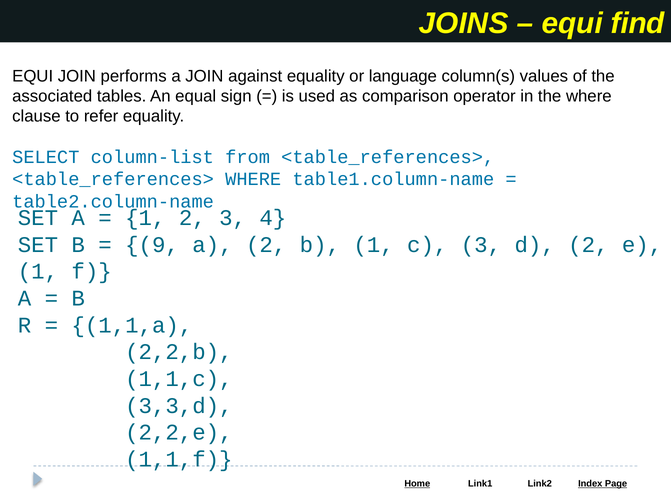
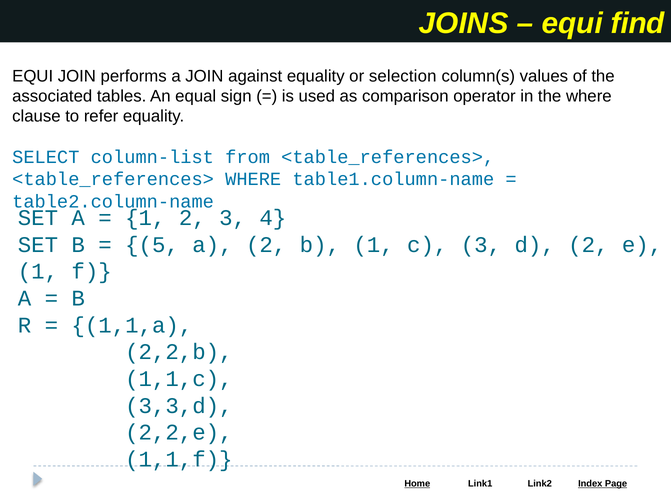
language: language -> selection
9: 9 -> 5
